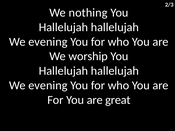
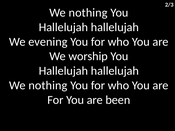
evening at (48, 86): evening -> nothing
great: great -> been
